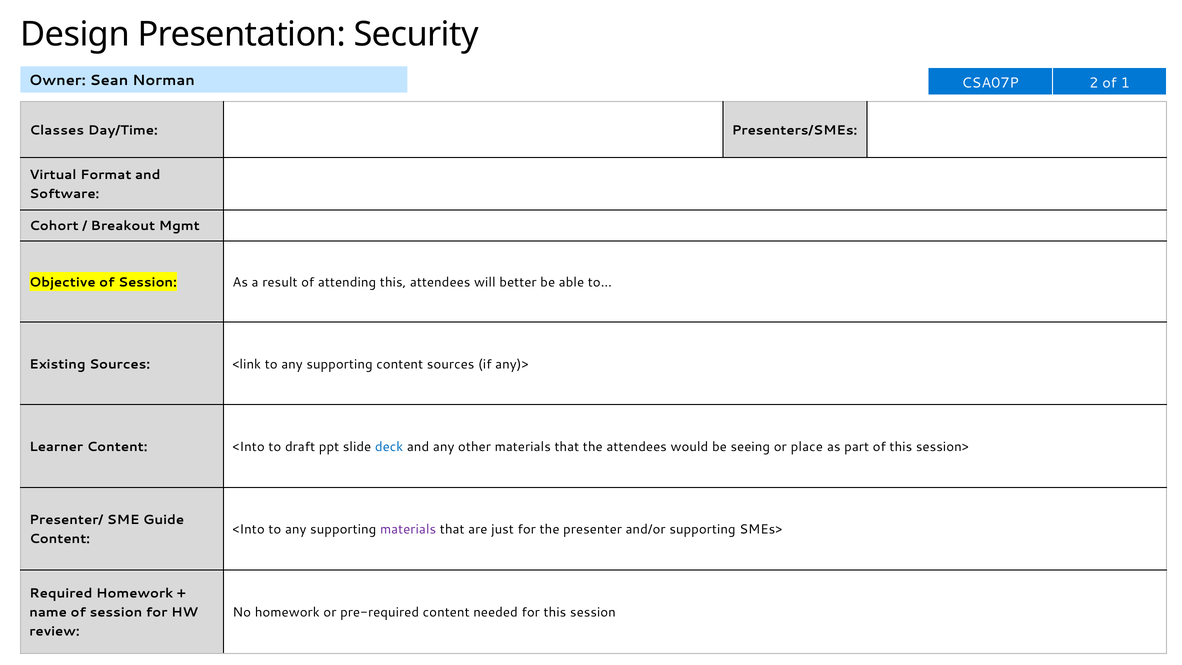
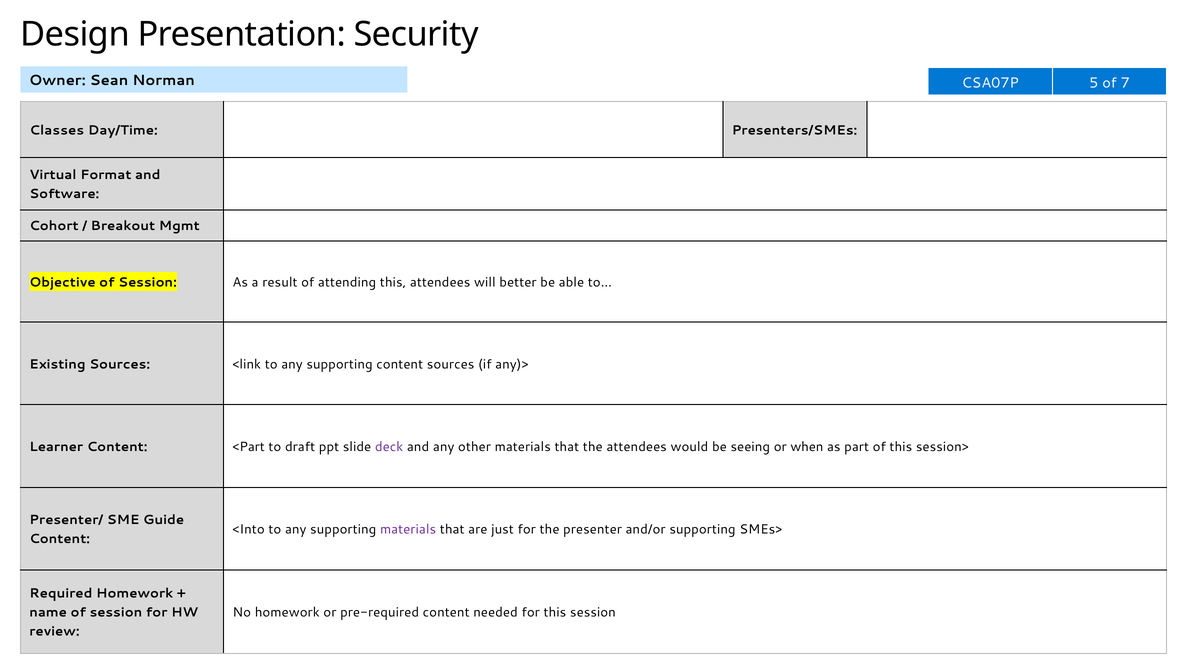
2: 2 -> 5
1: 1 -> 7
Learner Content <Into: <Into -> <Part
deck colour: blue -> purple
place: place -> when
